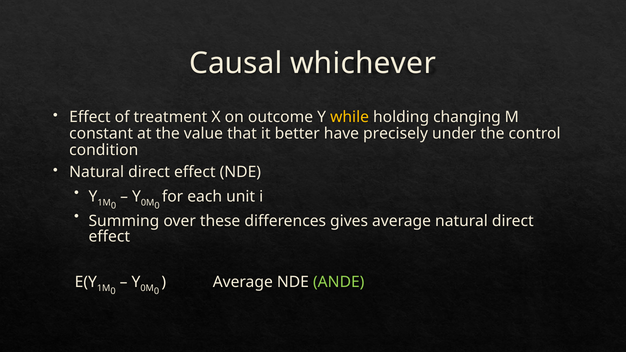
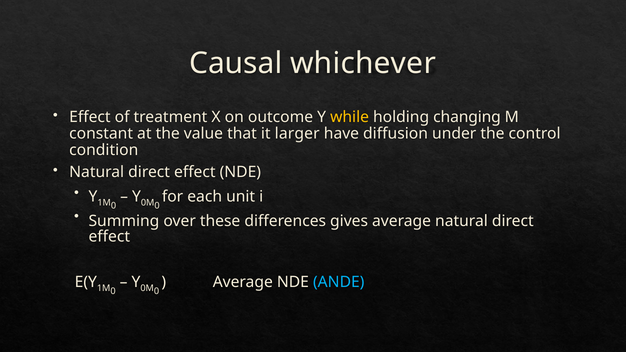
better: better -> larger
precisely: precisely -> diffusion
ANDE colour: light green -> light blue
